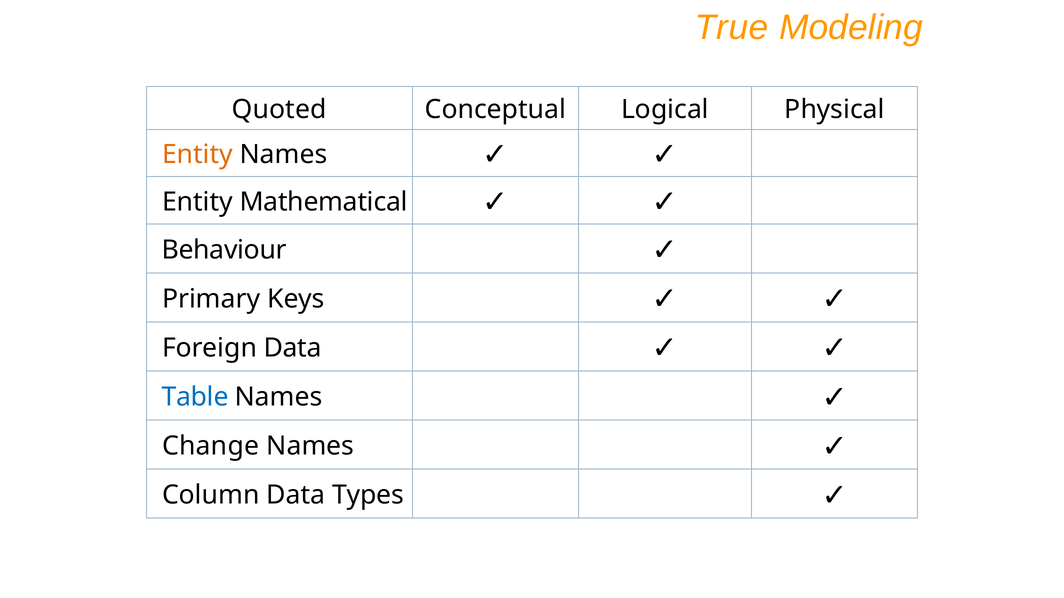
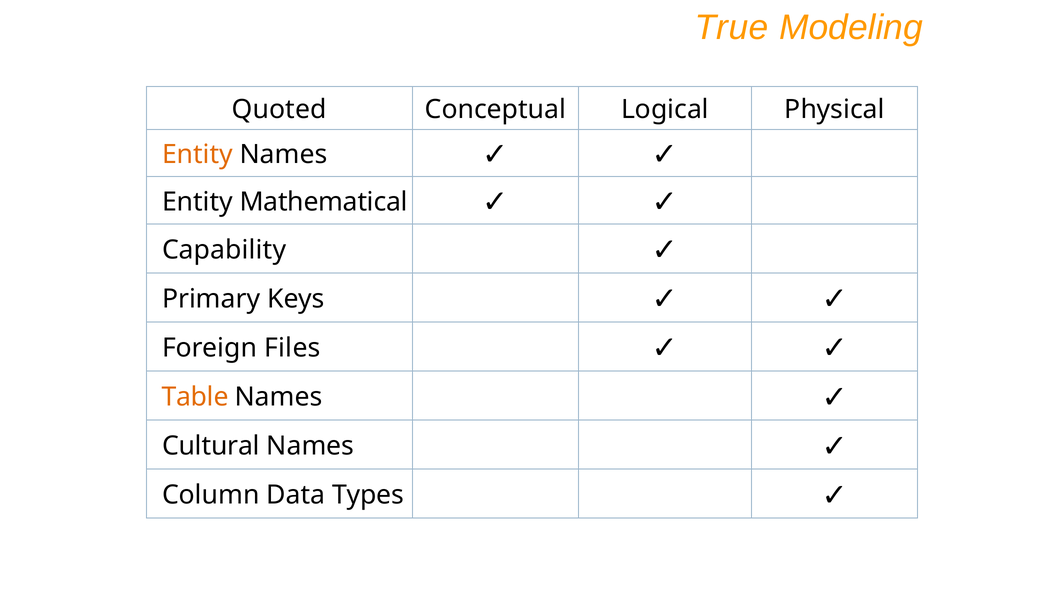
Behaviour: Behaviour -> Capability
Foreign Data: Data -> Files
Table colour: blue -> orange
Change: Change -> Cultural
